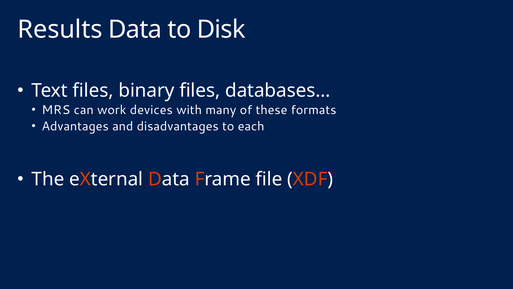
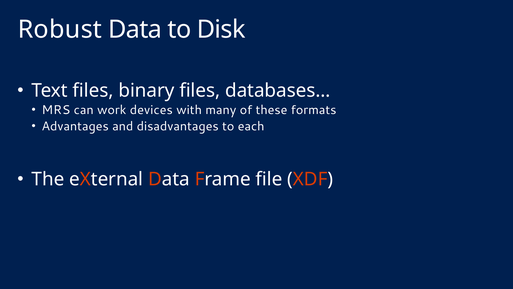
Results: Results -> Robust
